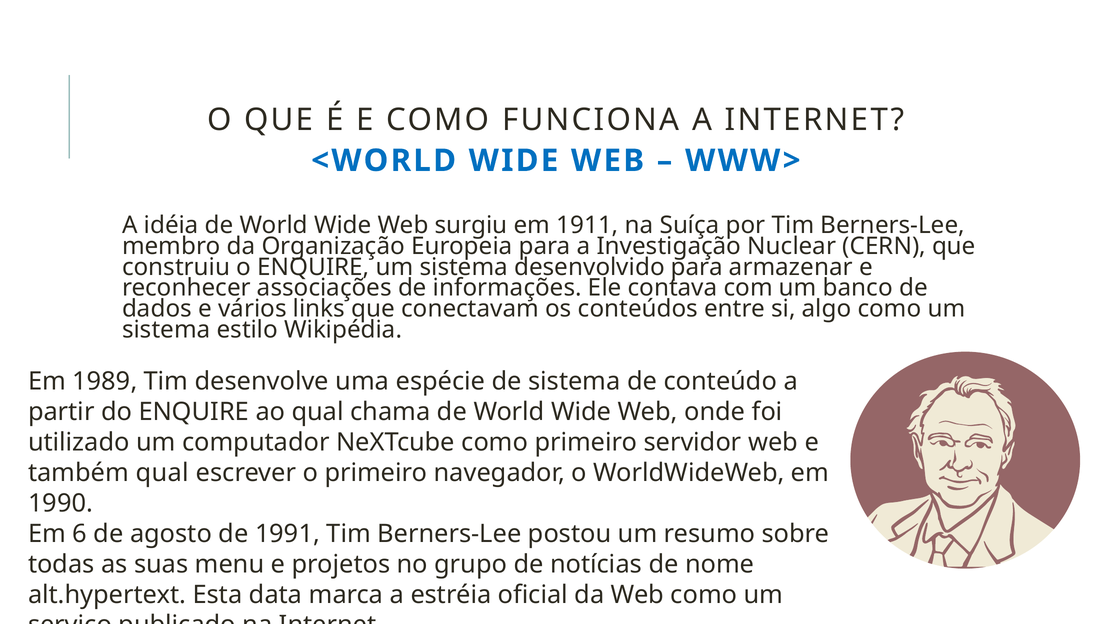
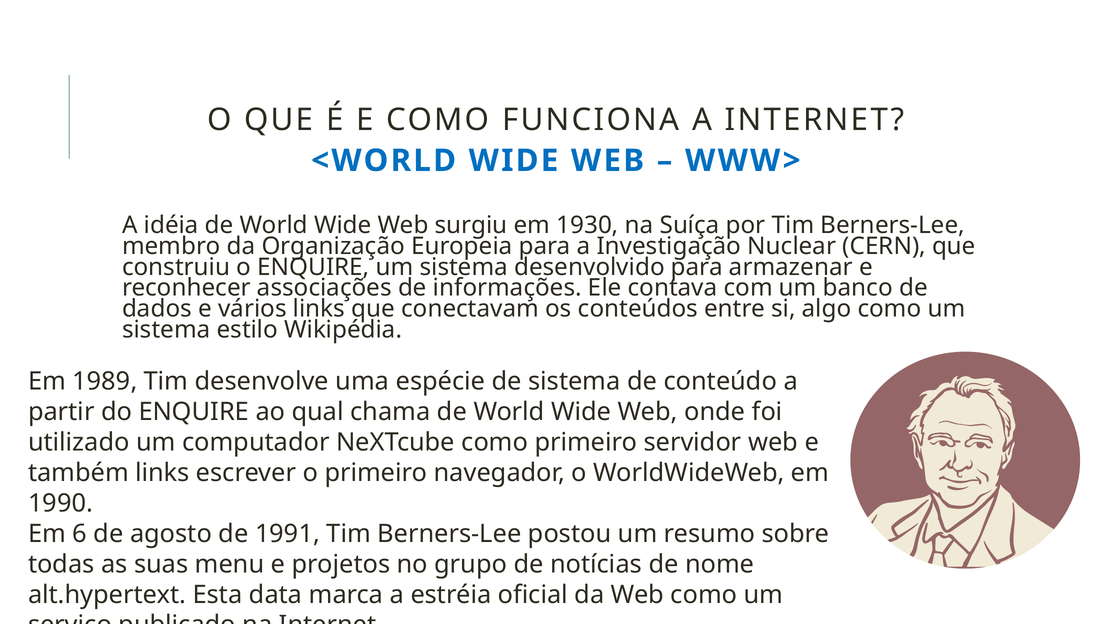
1911: 1911 -> 1930
também qual: qual -> links
